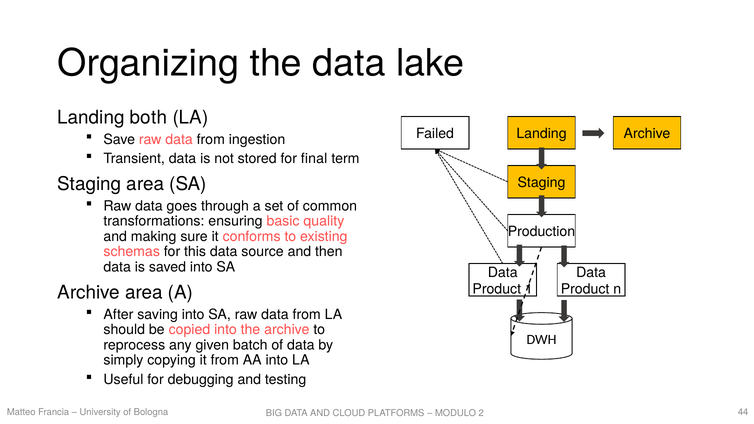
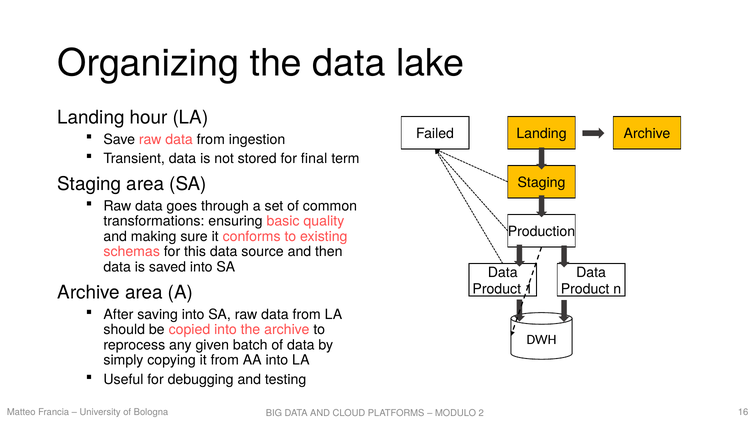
both: both -> hour
44: 44 -> 16
